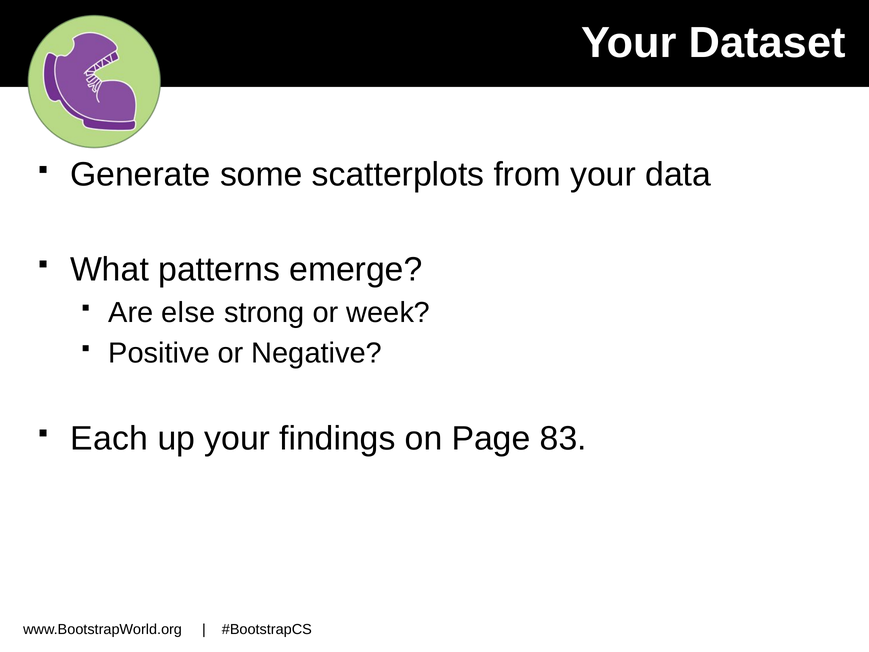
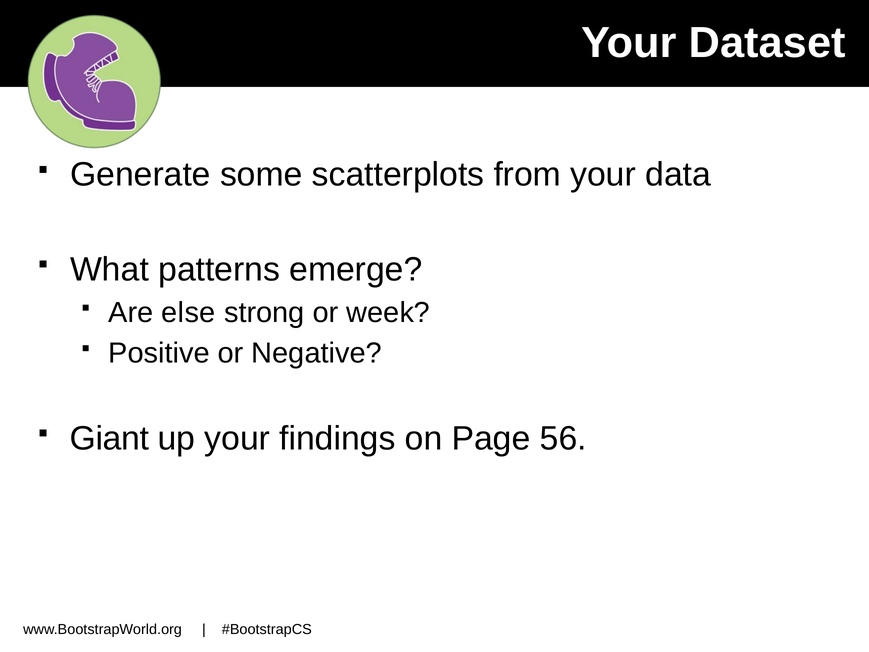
Each: Each -> Giant
83: 83 -> 56
